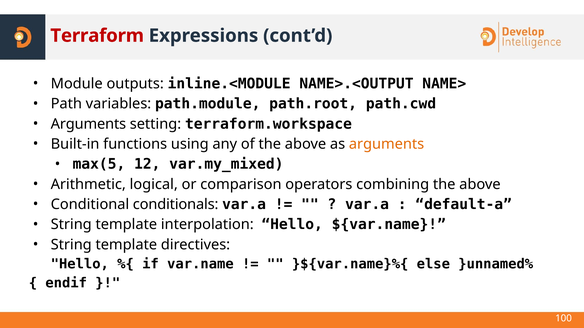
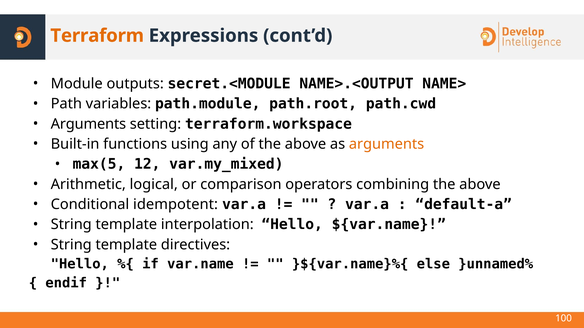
Terraform colour: red -> orange
inline.<MODULE: inline.<MODULE -> secret.<MODULE
conditionals: conditionals -> idempotent
